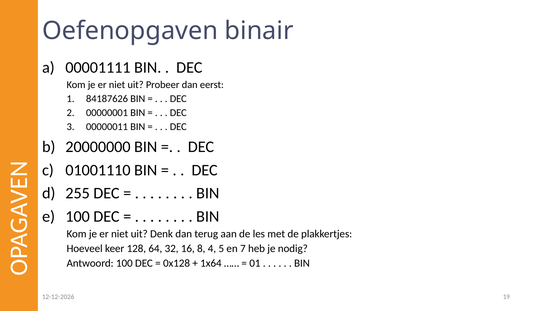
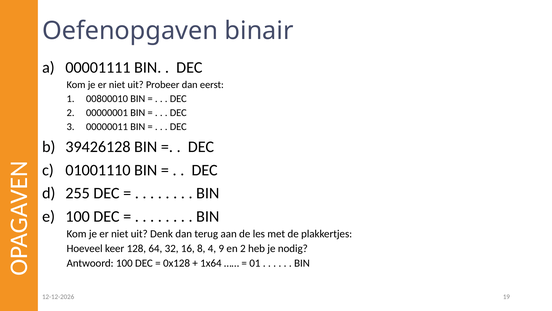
84187626: 84187626 -> 00800010
20000000: 20000000 -> 39426128
5: 5 -> 9
en 7: 7 -> 2
